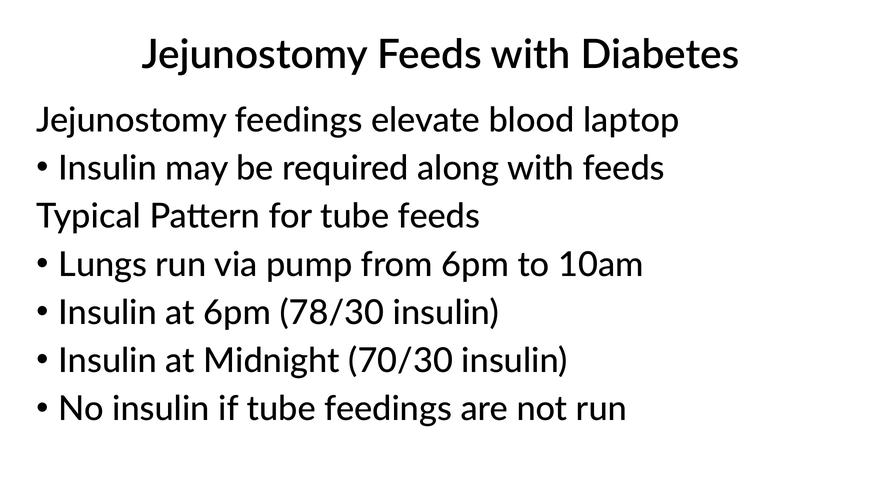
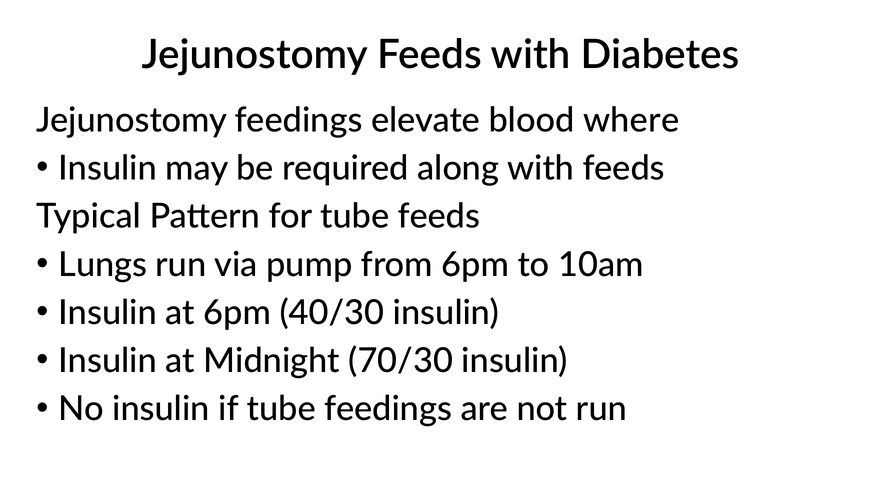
laptop: laptop -> where
78/30: 78/30 -> 40/30
